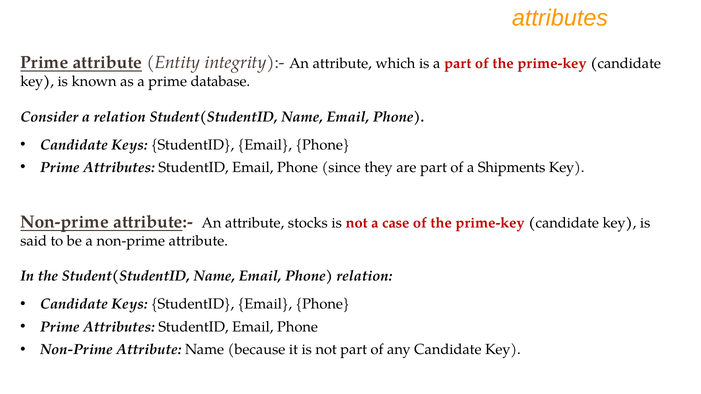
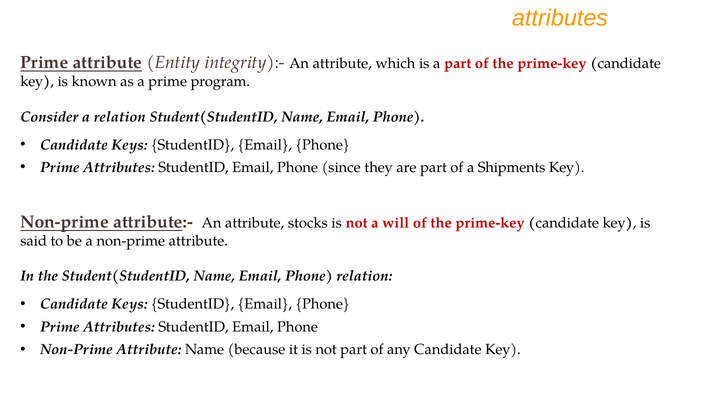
database: database -> program
case: case -> will
